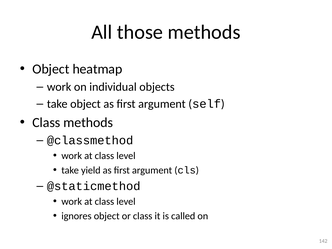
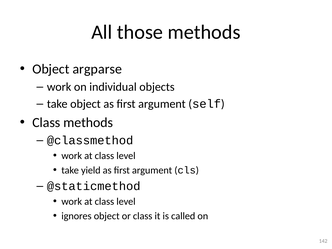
heatmap: heatmap -> argparse
